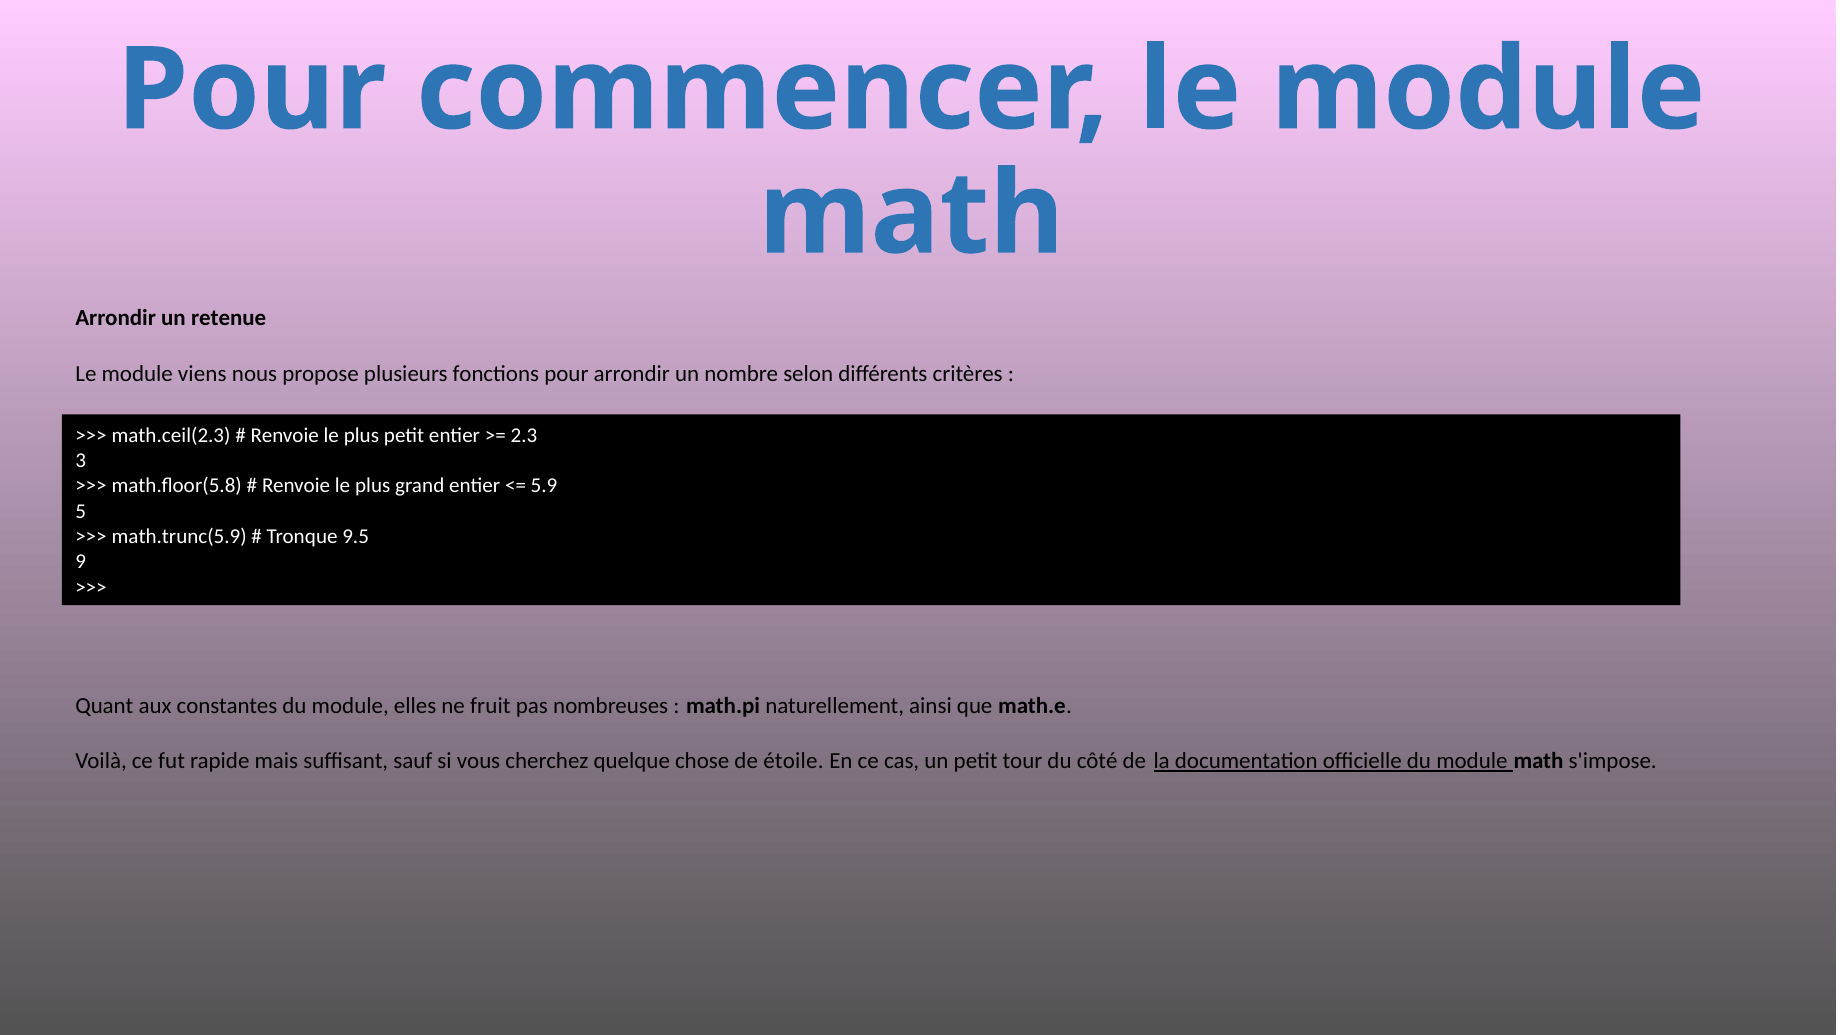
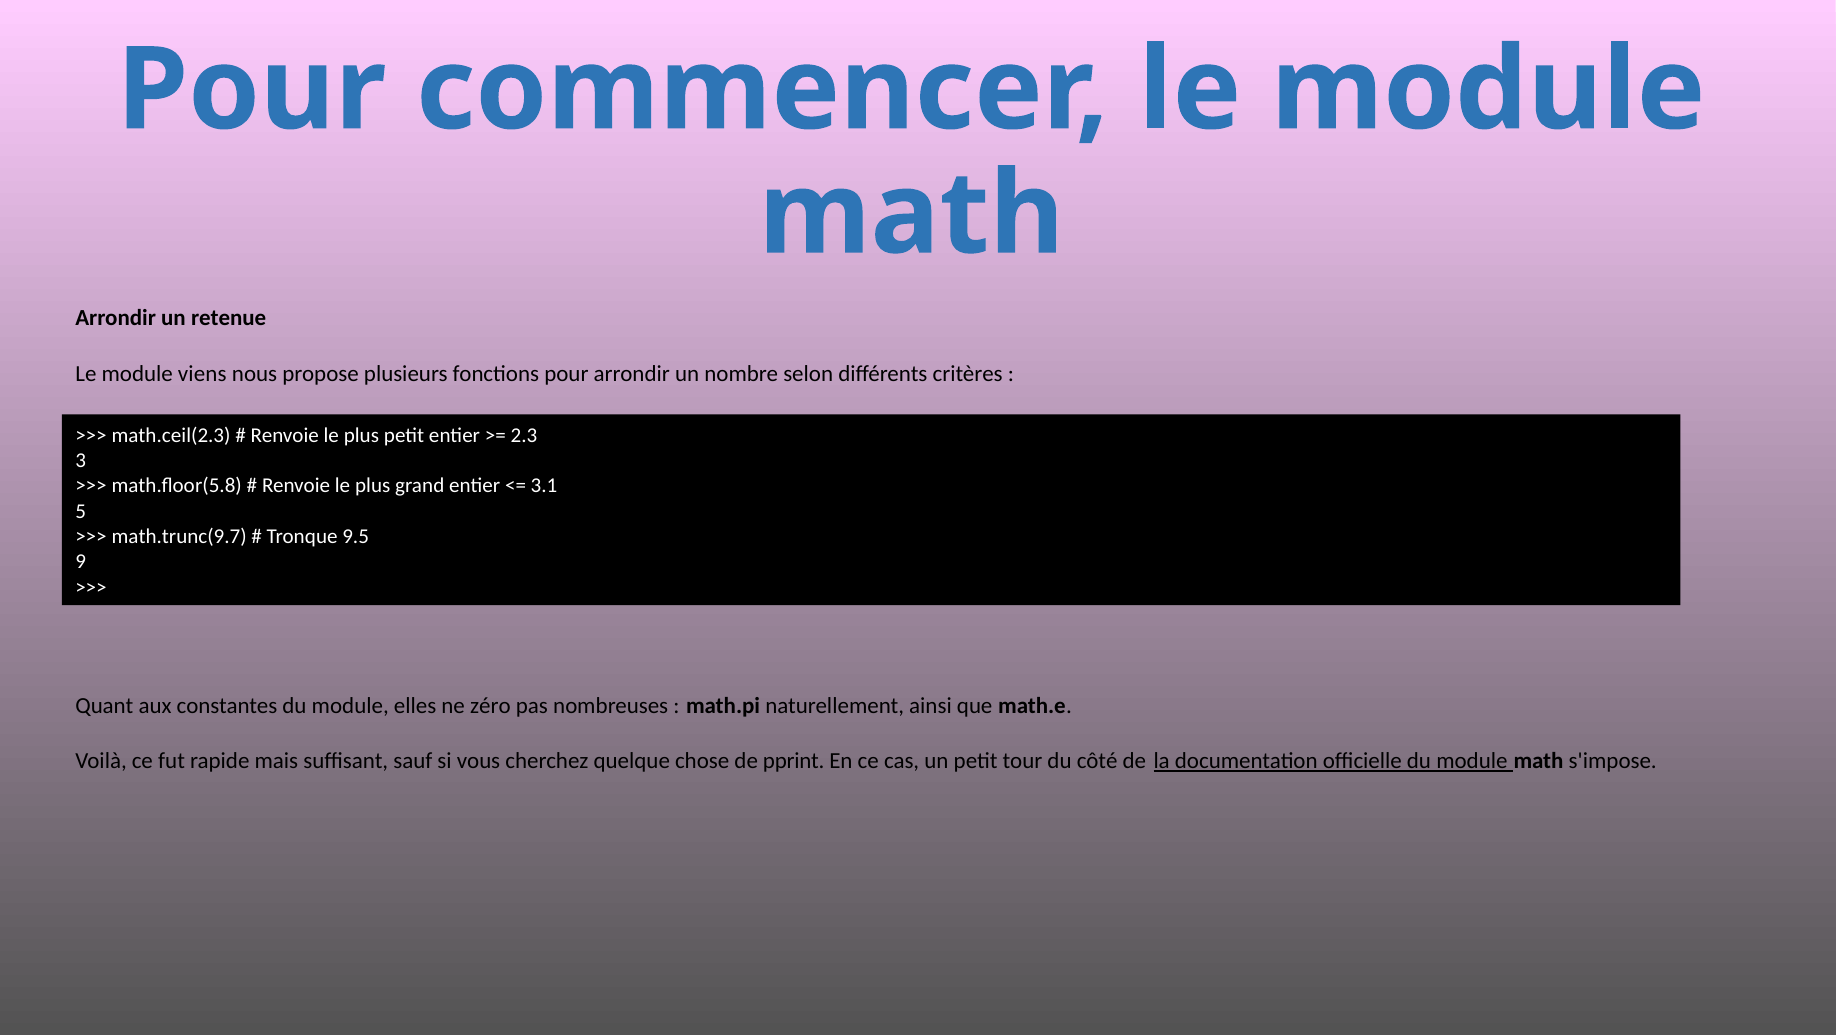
5.9: 5.9 -> 3.1
math.trunc(5.9: math.trunc(5.9 -> math.trunc(9.7
fruit: fruit -> zéro
étoile: étoile -> pprint
